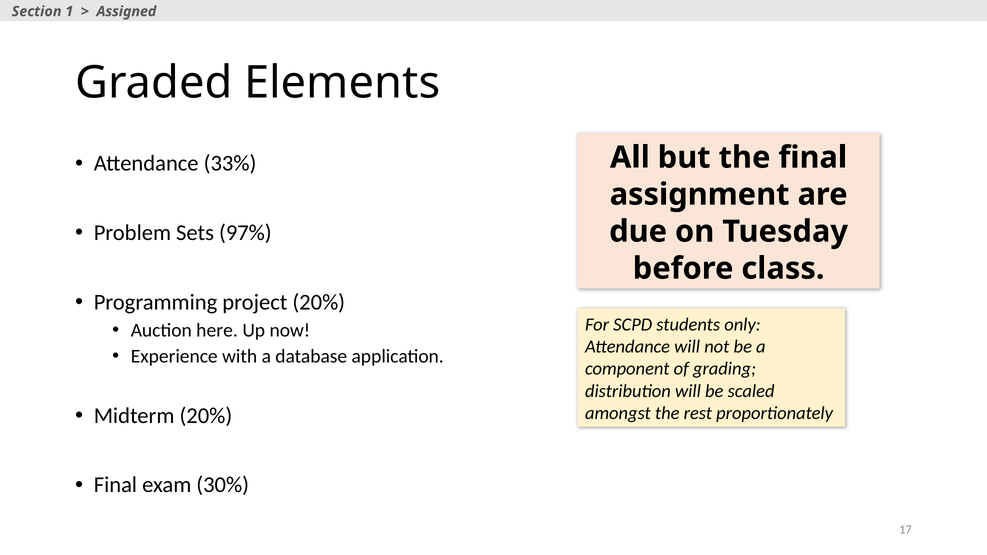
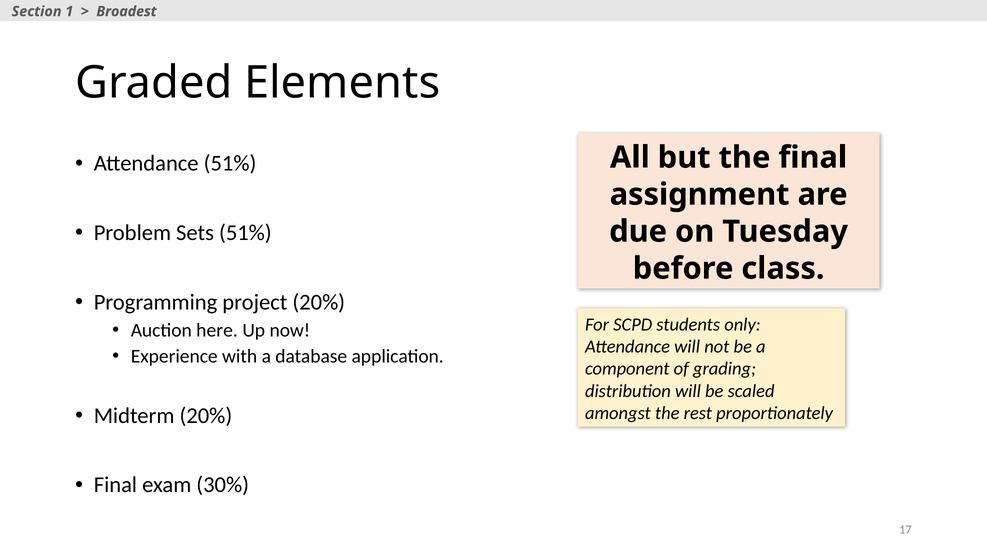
Assigned: Assigned -> Broadest
Attendance 33%: 33% -> 51%
Sets 97%: 97% -> 51%
